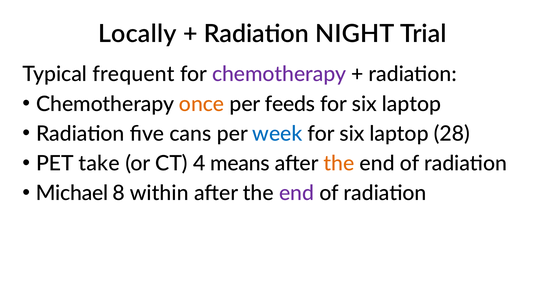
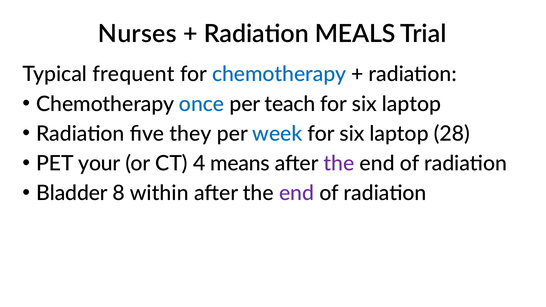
Locally: Locally -> Nurses
NIGHT: NIGHT -> MEALS
chemotherapy at (279, 74) colour: purple -> blue
once colour: orange -> blue
feeds: feeds -> teach
cans: cans -> they
take: take -> your
the at (339, 164) colour: orange -> purple
Michael: Michael -> Bladder
